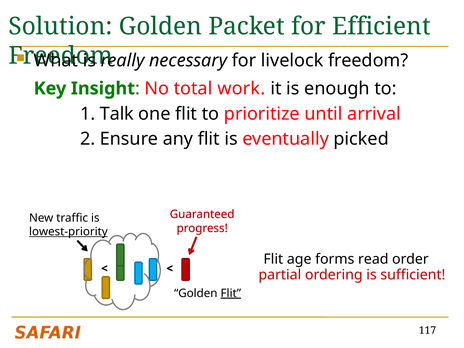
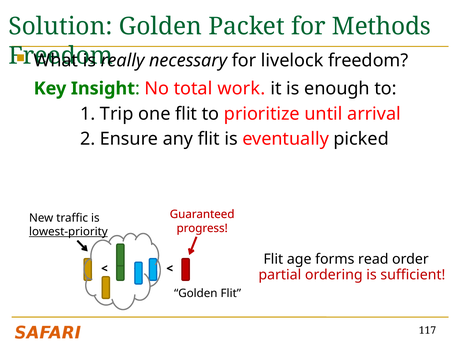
Efficient: Efficient -> Methods
Talk: Talk -> Trip
Flit at (231, 293) underline: present -> none
